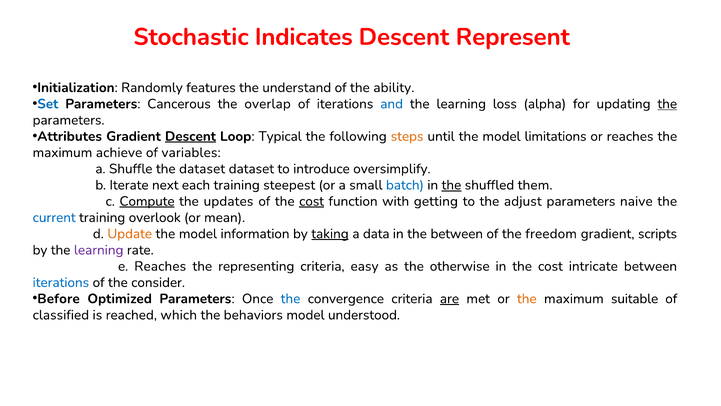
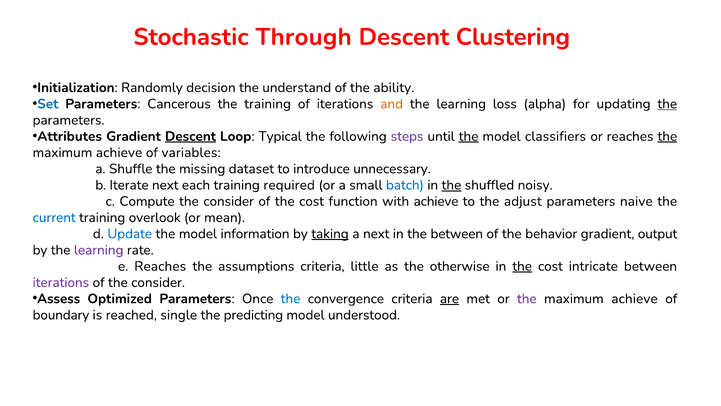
Indicates: Indicates -> Through
Represent: Represent -> Clustering
features: features -> decision
the overlap: overlap -> training
and colour: blue -> orange
steps colour: orange -> purple
the at (469, 136) underline: none -> present
limitations: limitations -> classifiers
the at (667, 136) underline: none -> present
the dataset: dataset -> missing
oversimplify: oversimplify -> unnecessary
steepest: steepest -> required
them: them -> noisy
Compute underline: present -> none
updates at (228, 201): updates -> consider
cost at (312, 201) underline: present -> none
with getting: getting -> achieve
Update colour: orange -> blue
a data: data -> next
freedom: freedom -> behavior
scripts: scripts -> output
representing: representing -> assumptions
easy: easy -> little
the at (522, 266) underline: none -> present
iterations at (61, 282) colour: blue -> purple
Before: Before -> Assess
the at (527, 298) colour: orange -> purple
suitable at (635, 298): suitable -> achieve
classified: classified -> boundary
which: which -> single
behaviors: behaviors -> predicting
